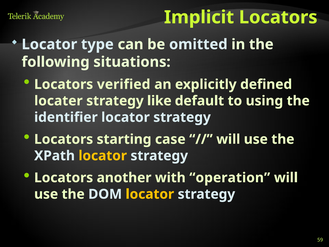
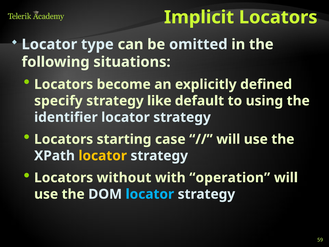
verified: verified -> become
locater: locater -> specify
another: another -> without
locator at (150, 194) colour: yellow -> light blue
